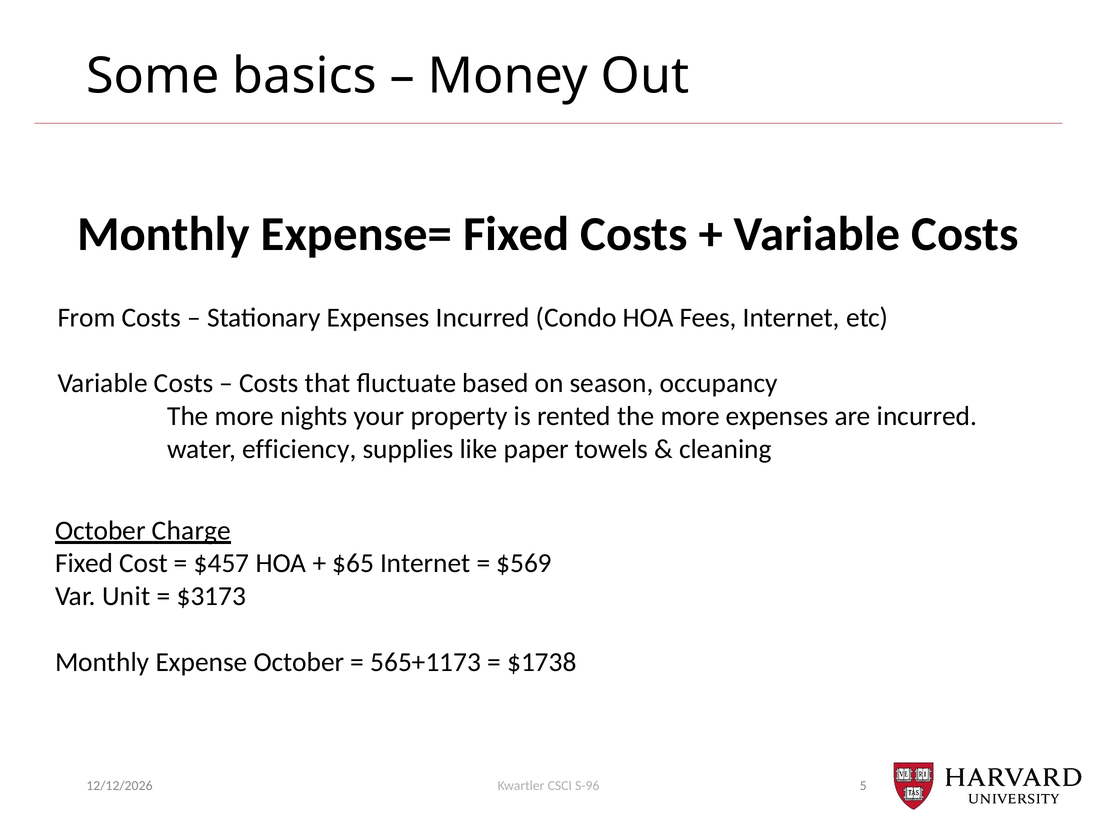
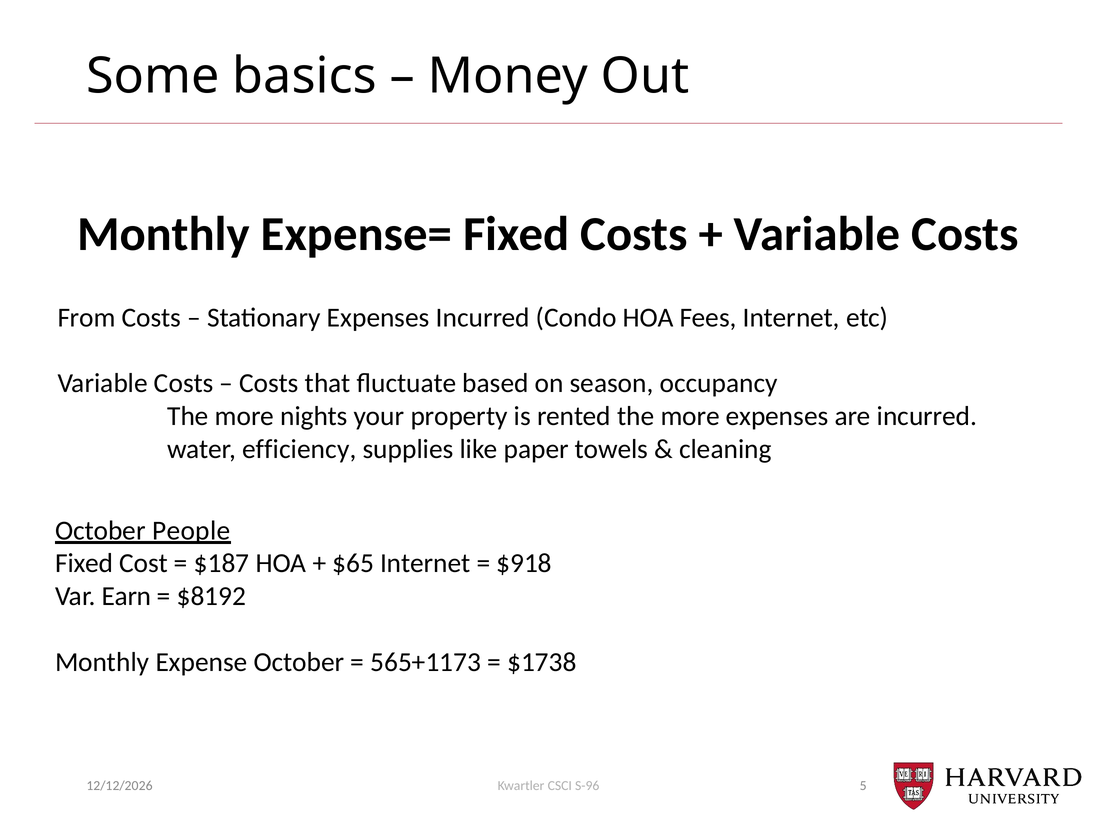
Charge: Charge -> People
$457: $457 -> $187
$569: $569 -> $918
Unit: Unit -> Earn
$3173: $3173 -> $8192
